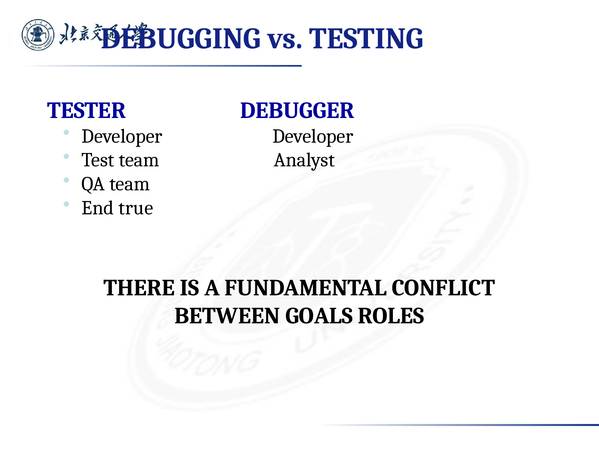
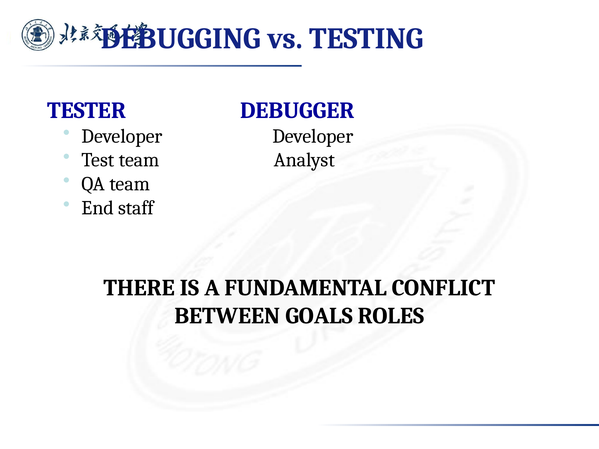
true: true -> staff
